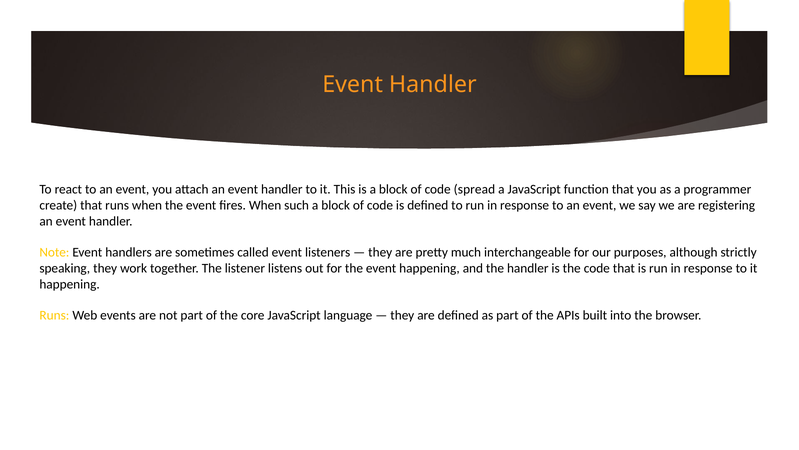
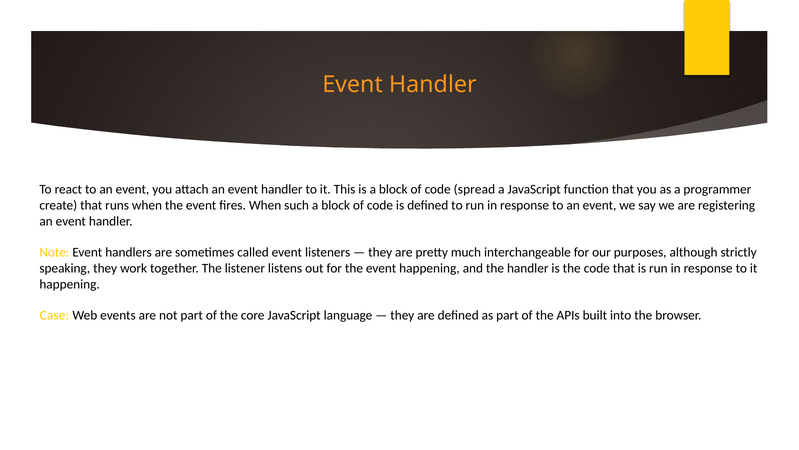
Runs at (54, 315): Runs -> Case
